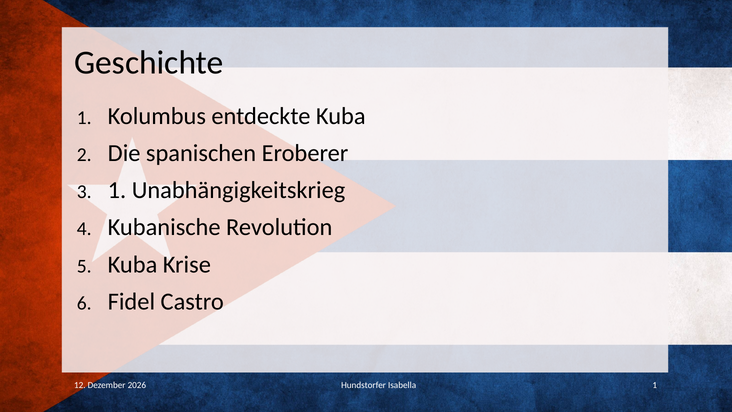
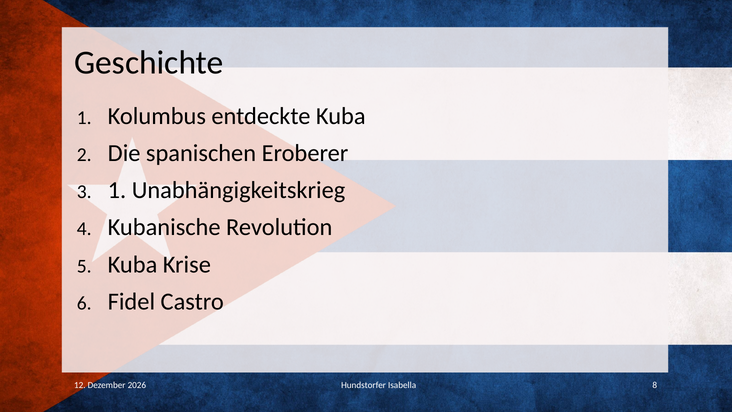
Isabella 1: 1 -> 8
